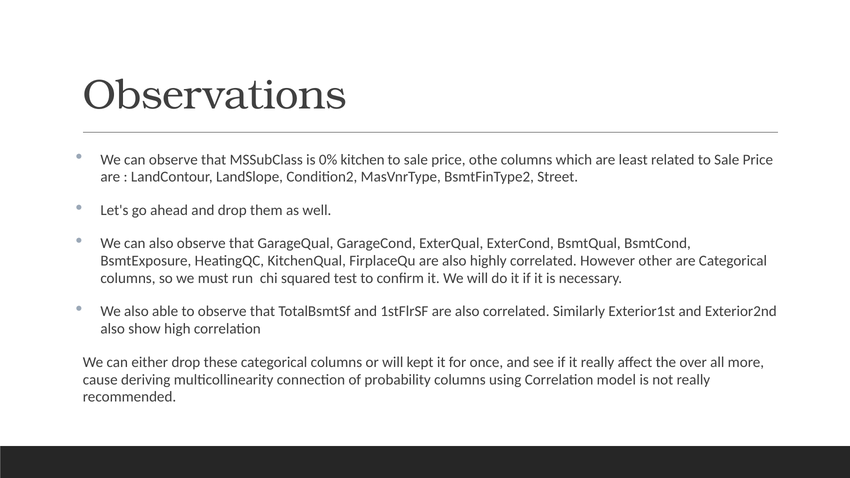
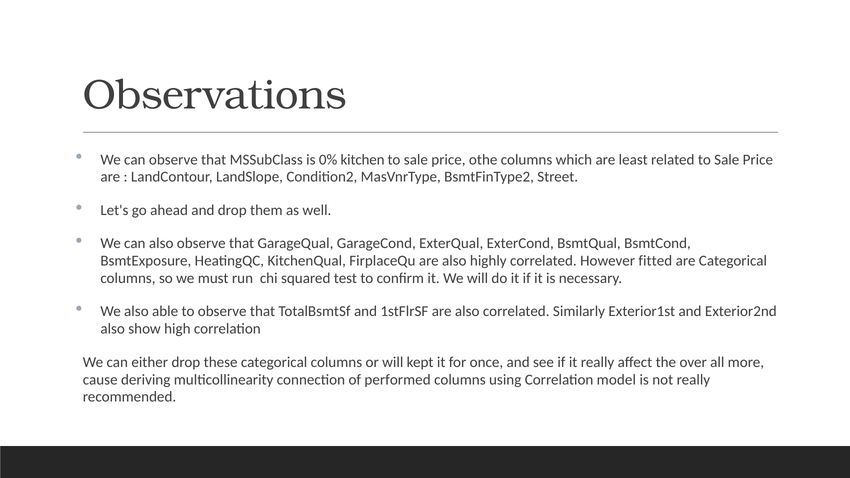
other: other -> fitted
probability: probability -> performed
